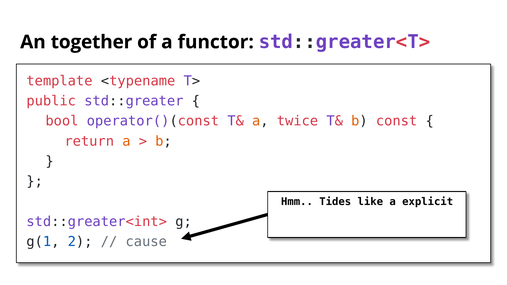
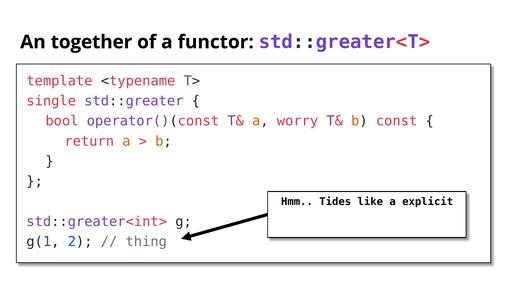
public: public -> single
twice: twice -> worry
cause: cause -> thing
